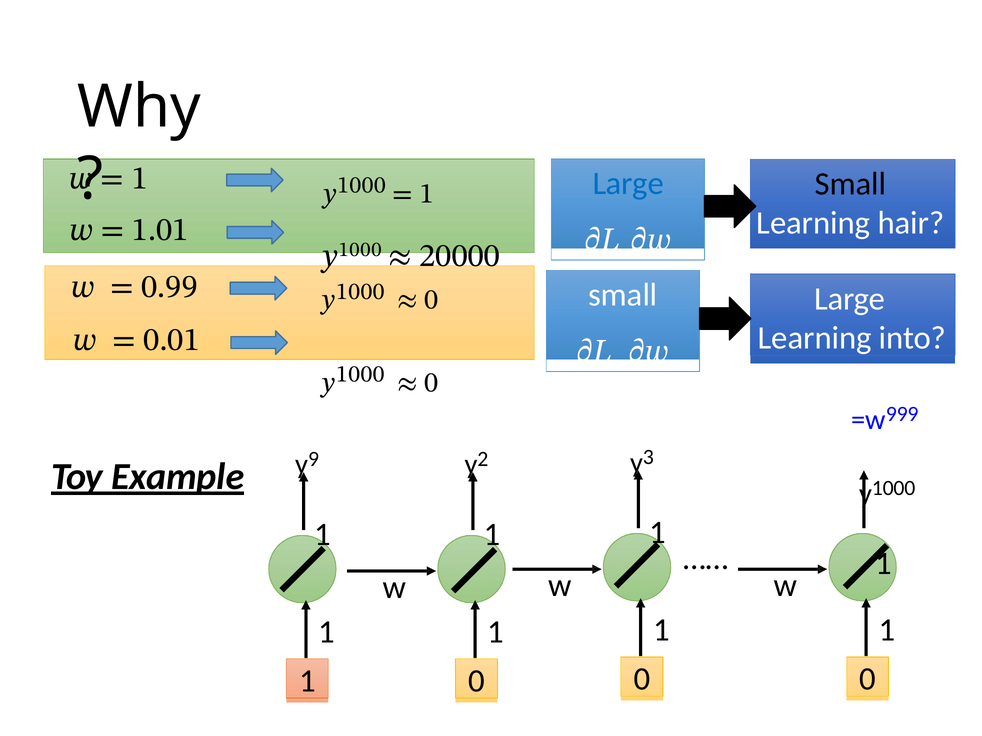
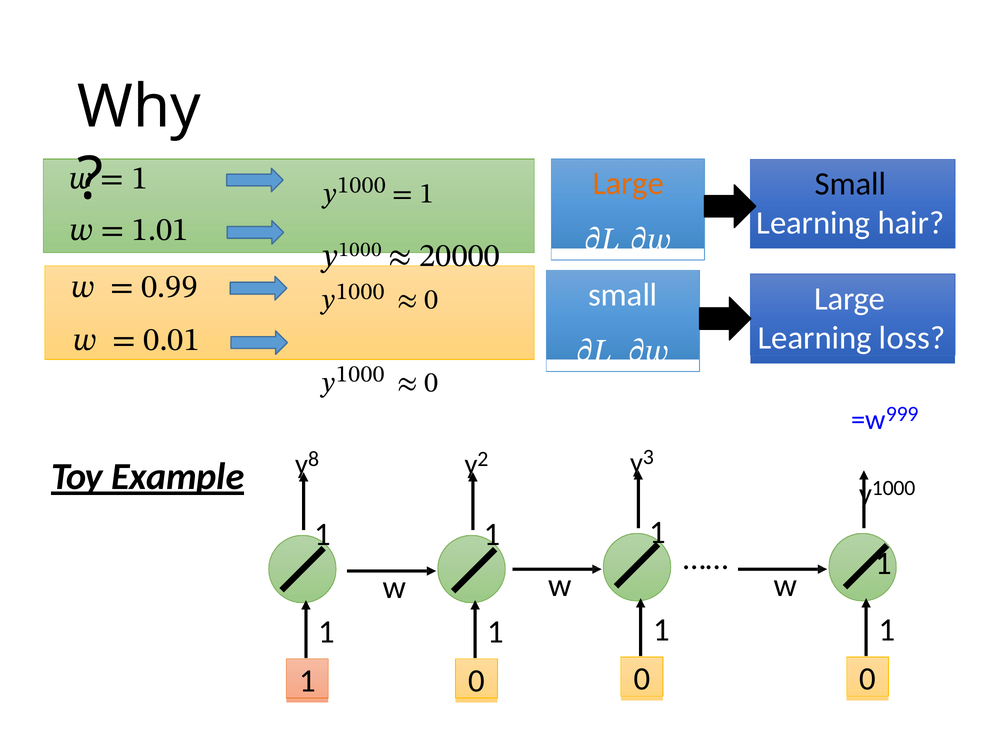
Large at (628, 184) colour: blue -> orange
into: into -> loss
9: 9 -> 8
